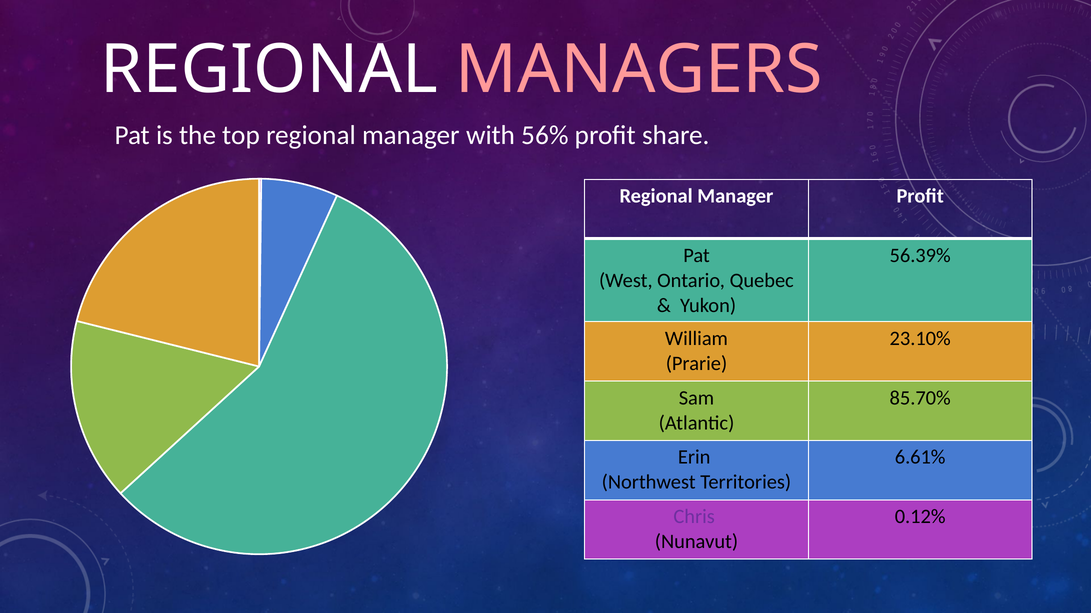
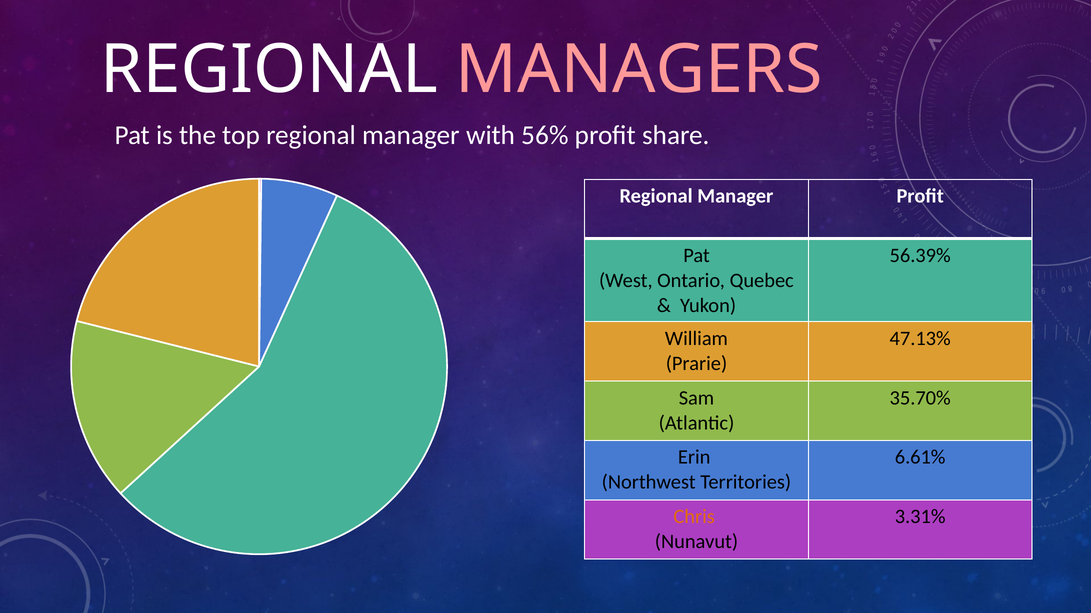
23.10%: 23.10% -> 47.13%
85.70%: 85.70% -> 35.70%
Chris colour: purple -> orange
0.12%: 0.12% -> 3.31%
